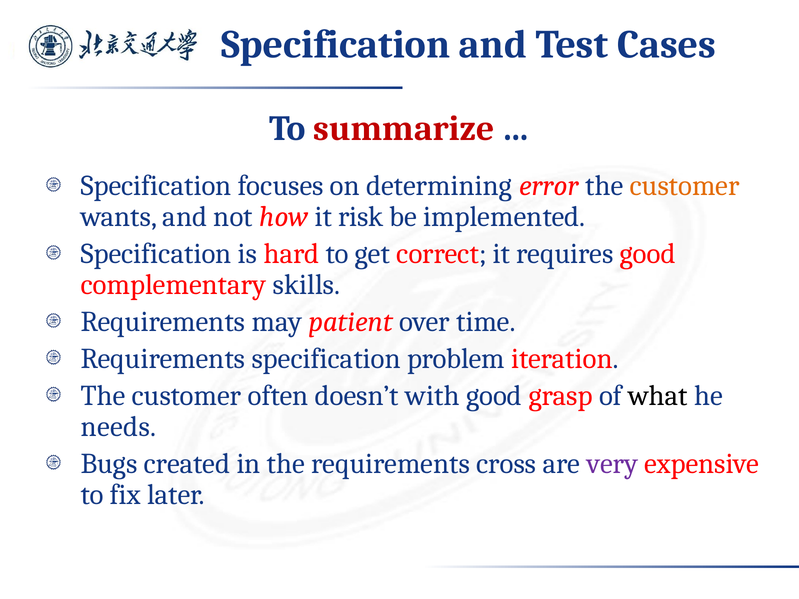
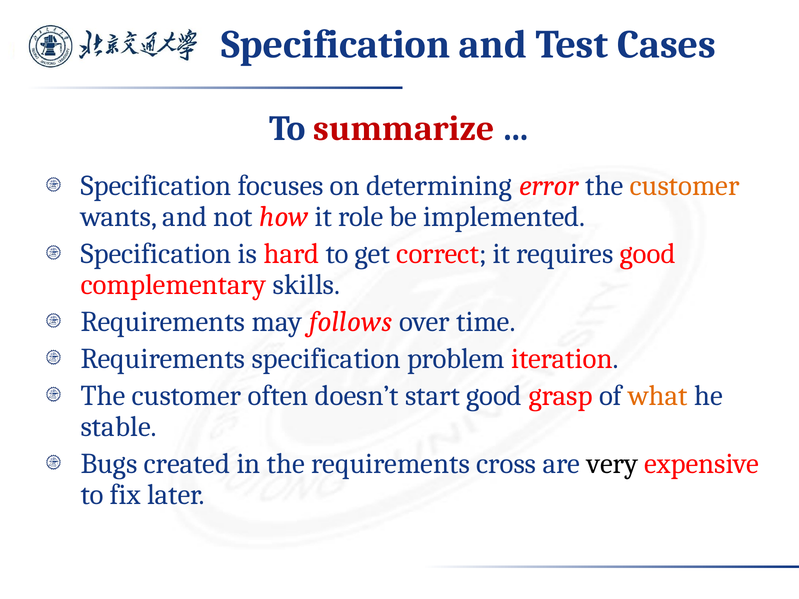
risk: risk -> role
patient: patient -> follows
with: with -> start
what colour: black -> orange
needs: needs -> stable
very colour: purple -> black
